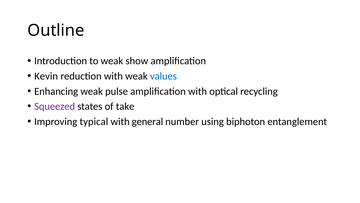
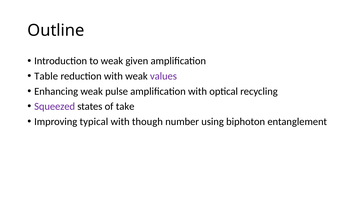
show: show -> given
Kevin: Kevin -> Table
values colour: blue -> purple
general: general -> though
